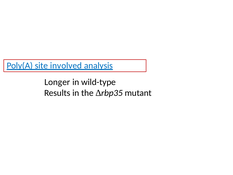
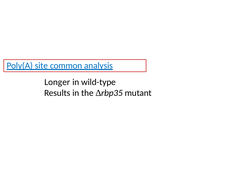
involved: involved -> common
